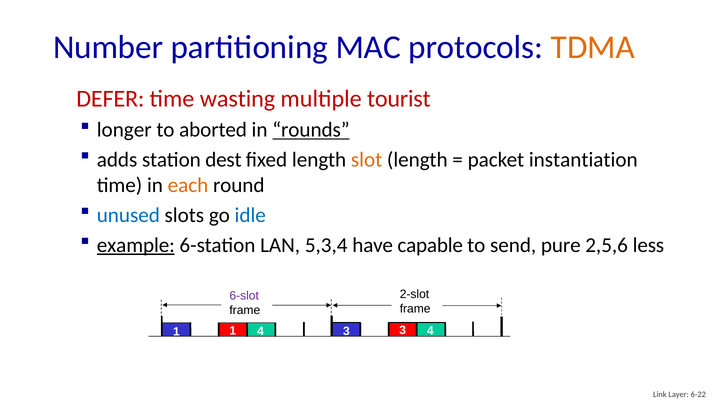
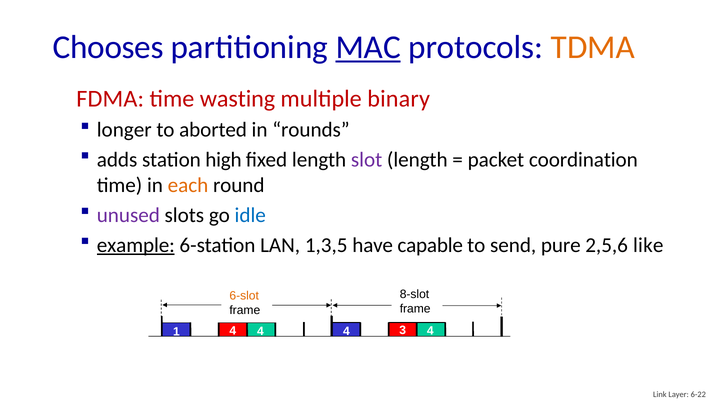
Number: Number -> Chooses
MAC underline: none -> present
DEFER: DEFER -> FDMA
tourist: tourist -> binary
rounds underline: present -> none
dest: dest -> high
slot colour: orange -> purple
instantiation: instantiation -> coordination
unused colour: blue -> purple
5,3,4: 5,3,4 -> 1,3,5
less: less -> like
2-slot: 2-slot -> 8-slot
6-slot colour: purple -> orange
1 1: 1 -> 4
3 at (346, 331): 3 -> 4
